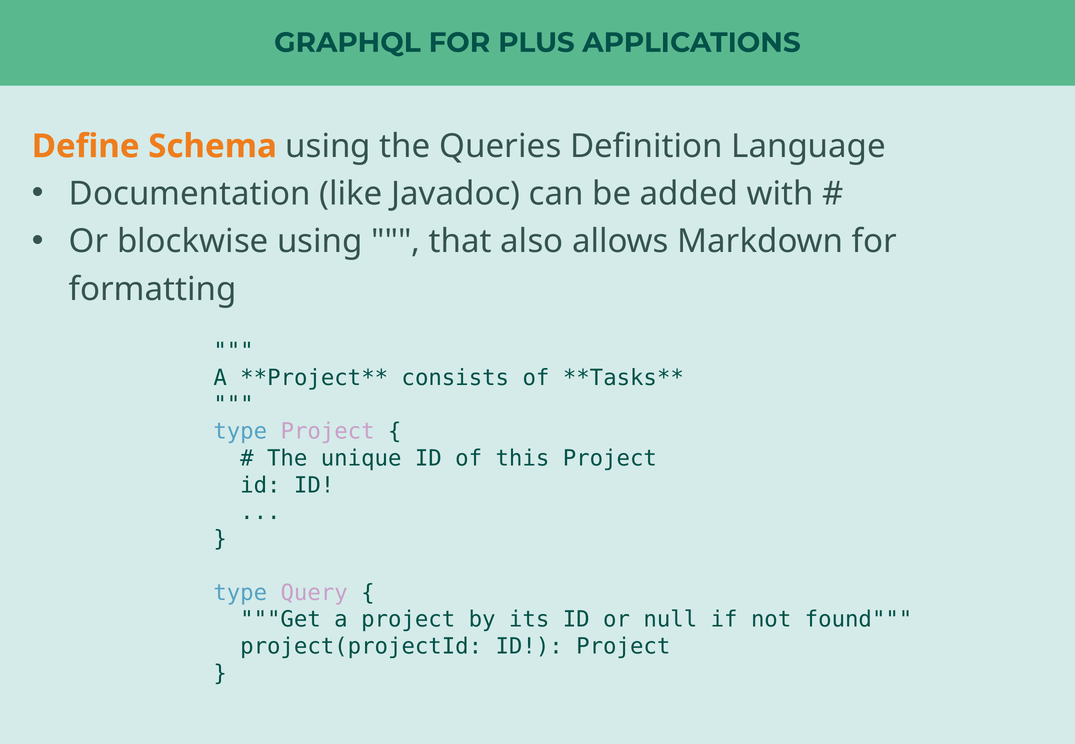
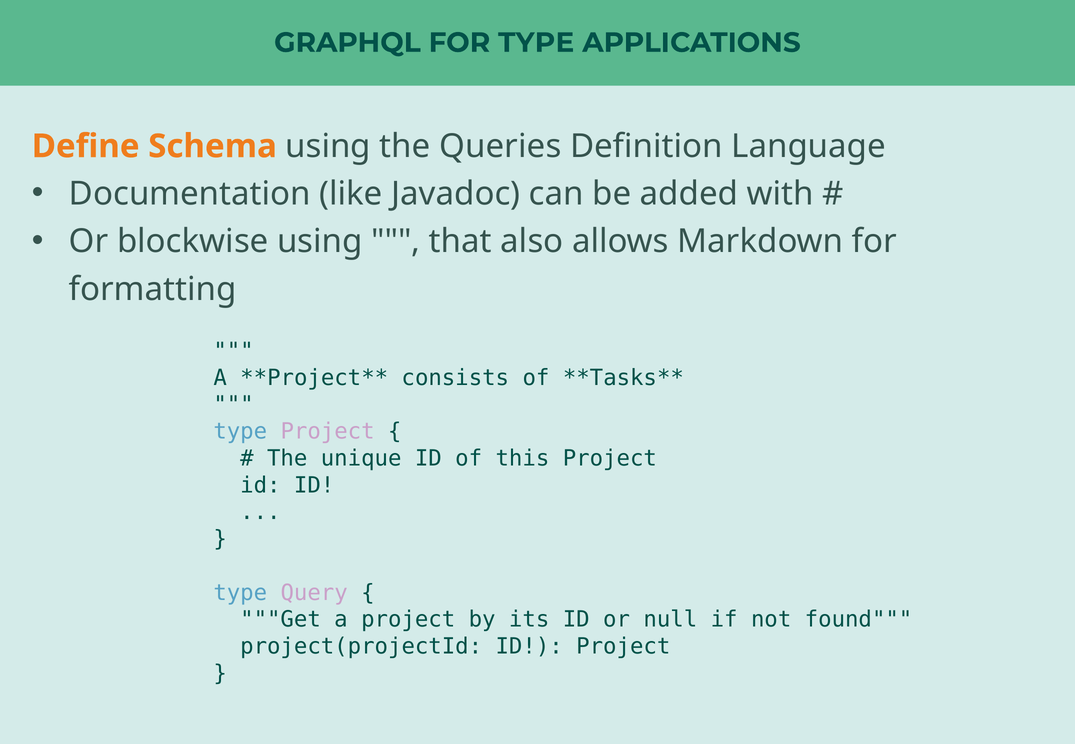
FOR PLUS: PLUS -> TYPE
